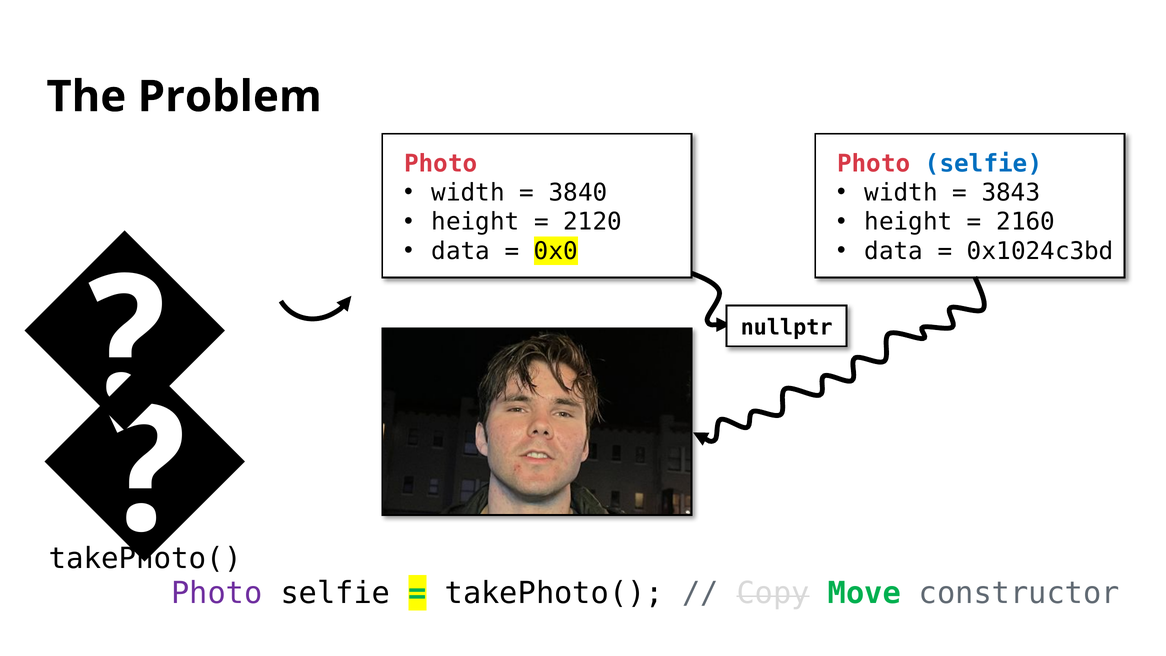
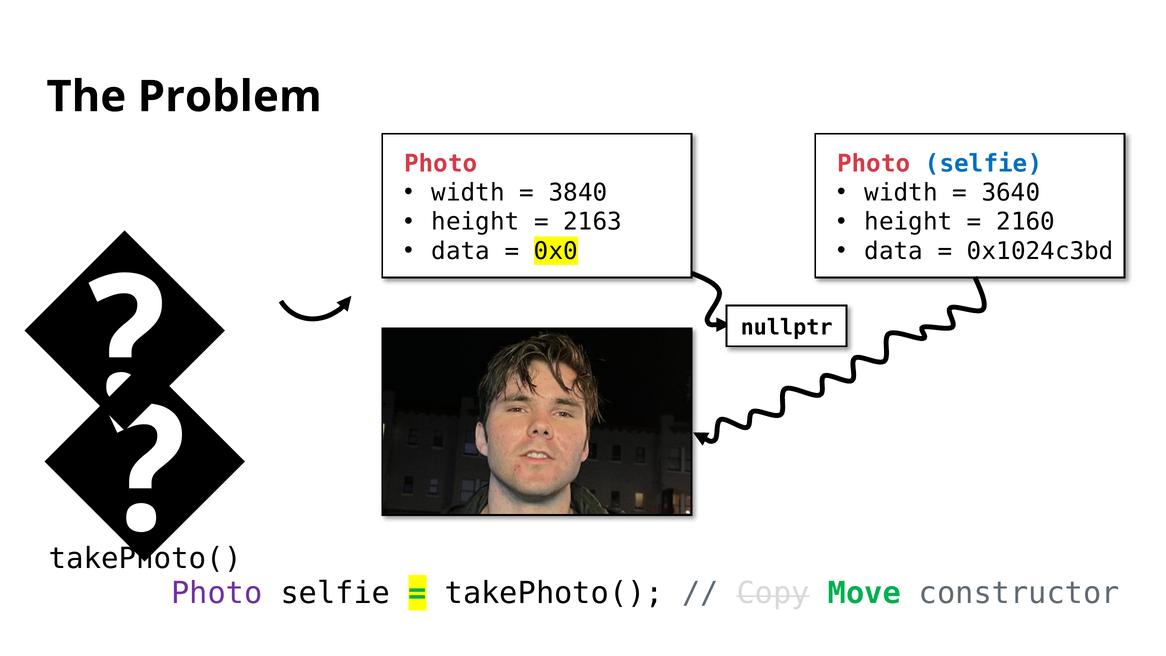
3843: 3843 -> 3640
2120: 2120 -> 2163
